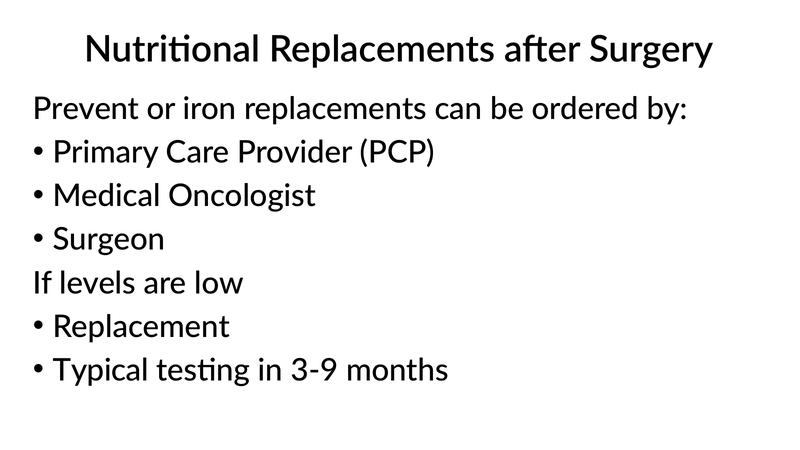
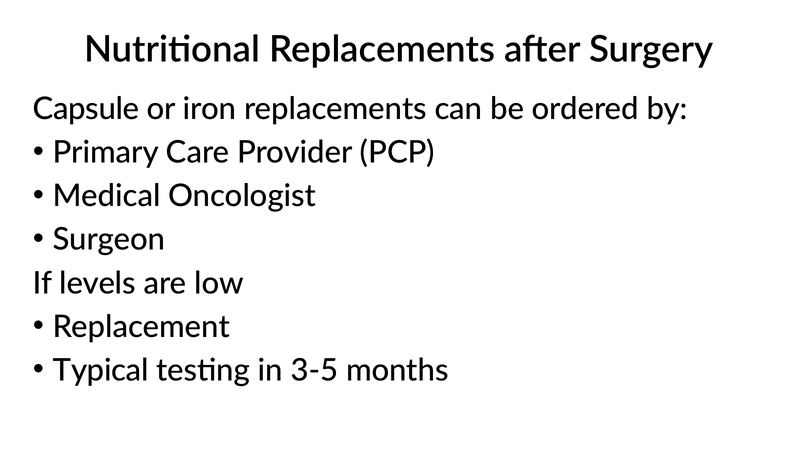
Prevent: Prevent -> Capsule
3-9: 3-9 -> 3-5
